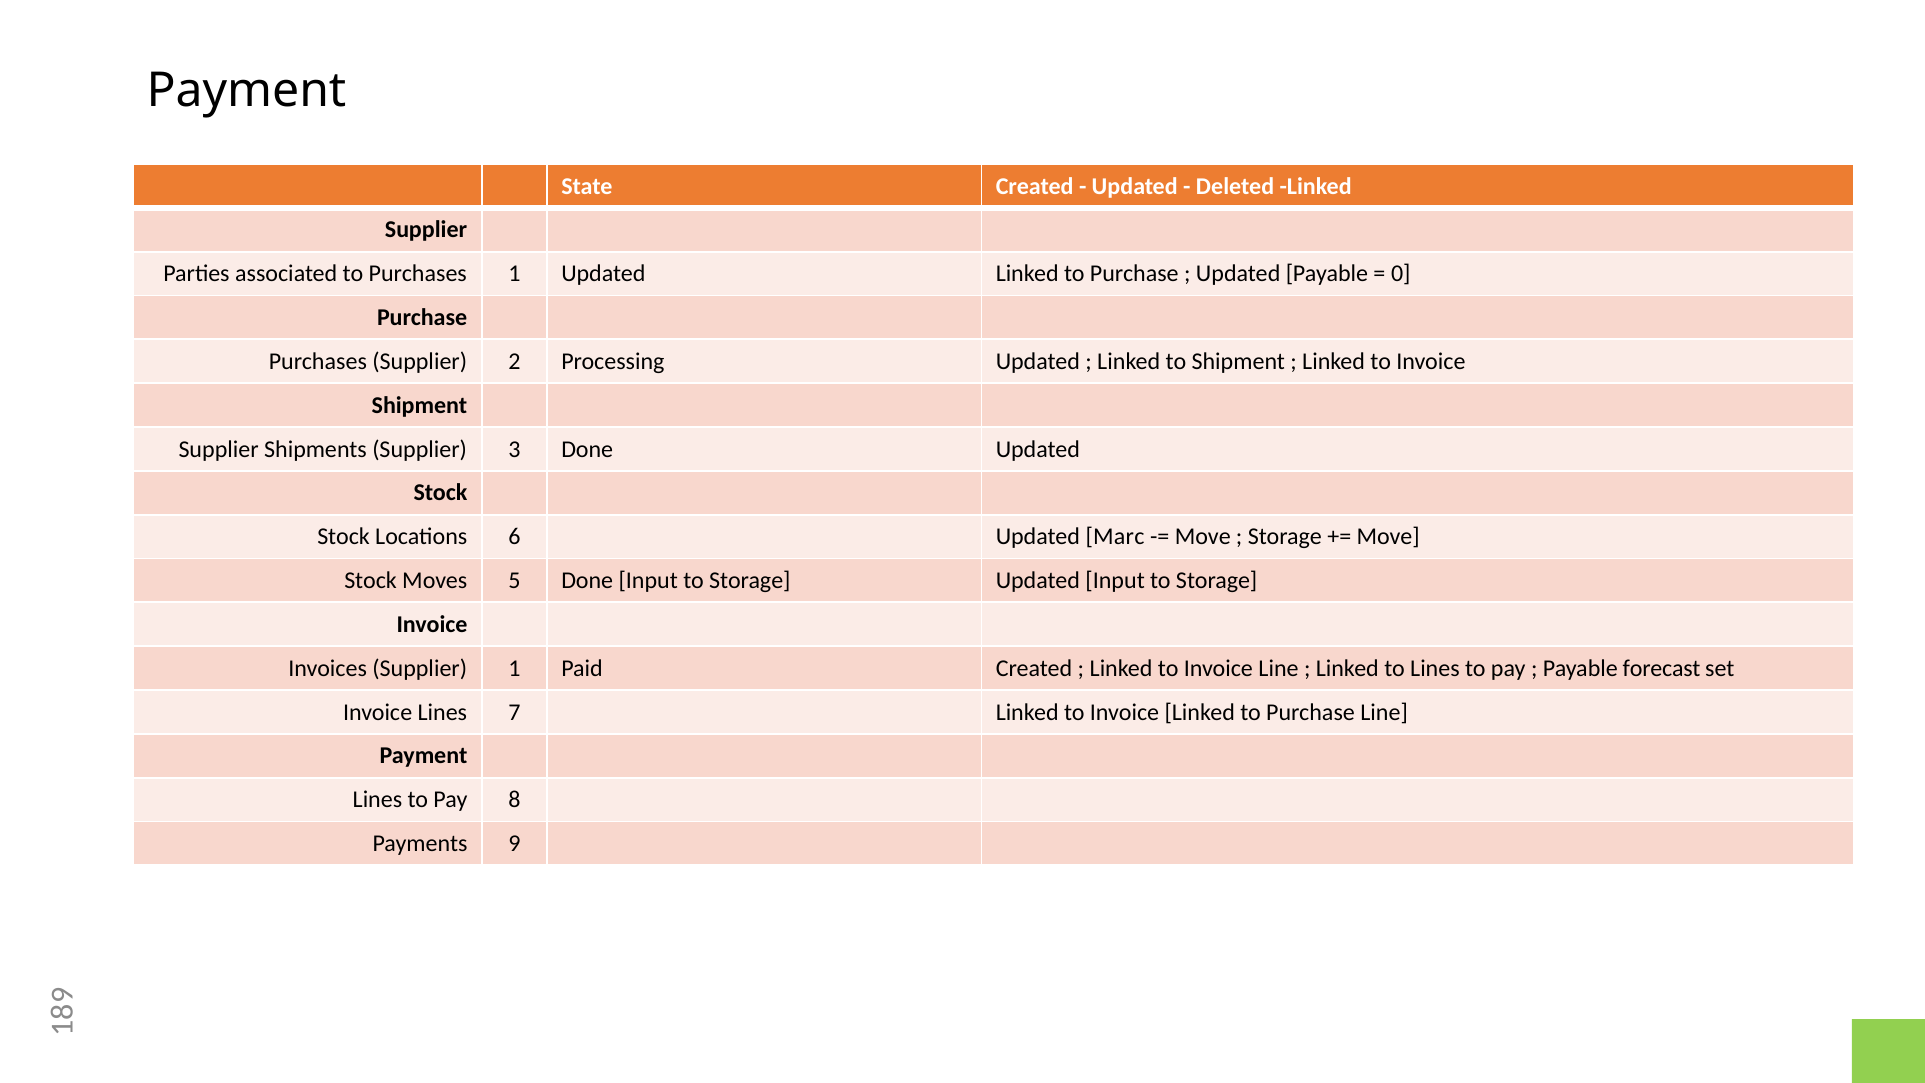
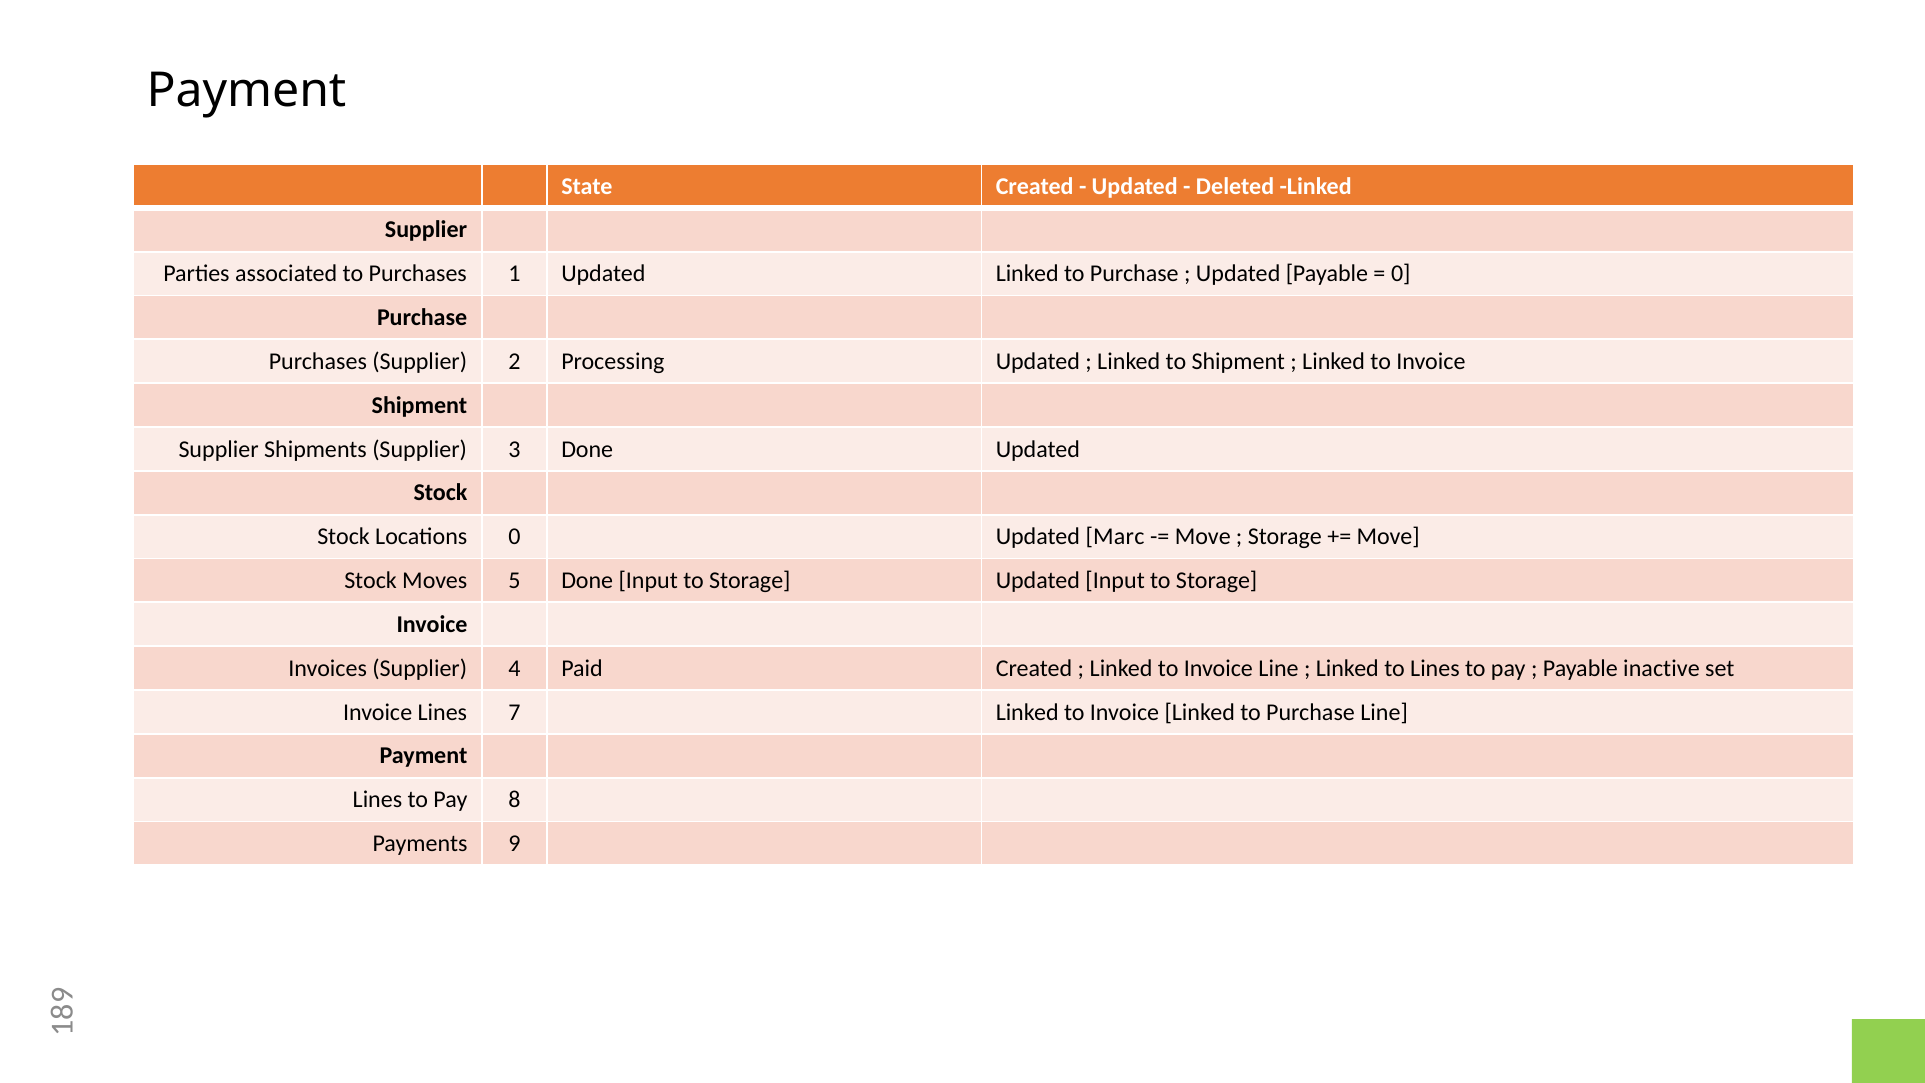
Locations 6: 6 -> 0
Supplier 1: 1 -> 4
forecast: forecast -> inactive
